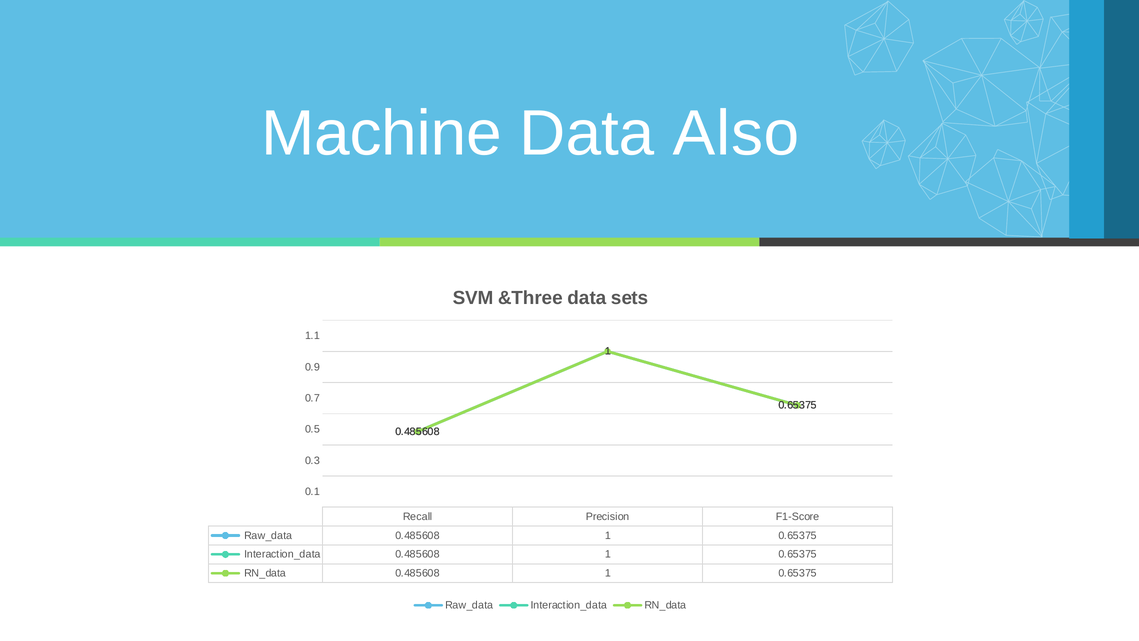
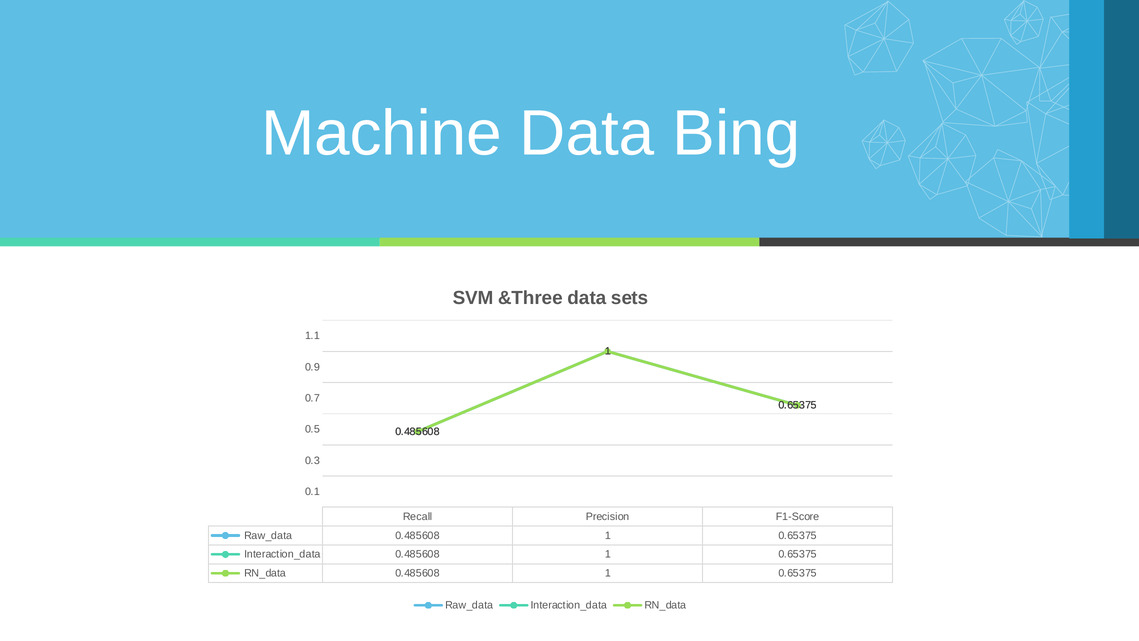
Also: Also -> Bing
